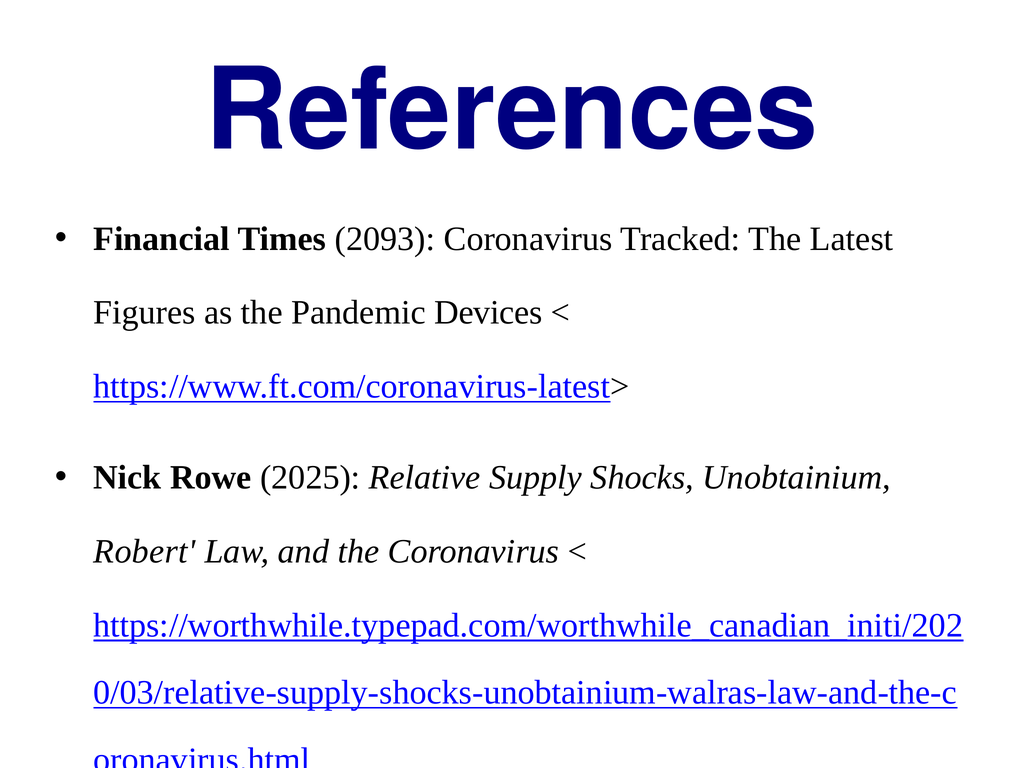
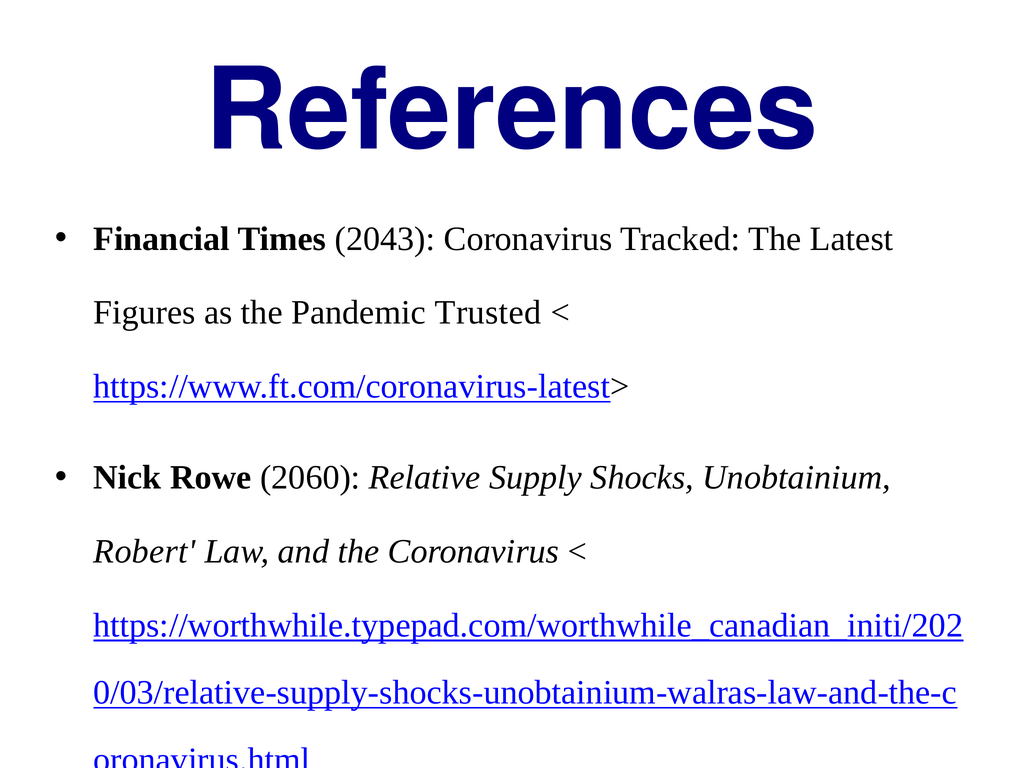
2093: 2093 -> 2043
Devices: Devices -> Trusted
2025: 2025 -> 2060
